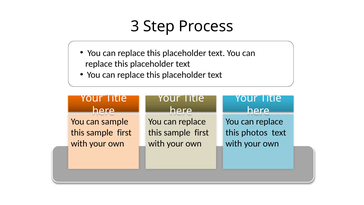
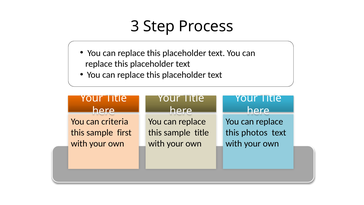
can sample: sample -> criteria
first at (202, 132): first -> title
